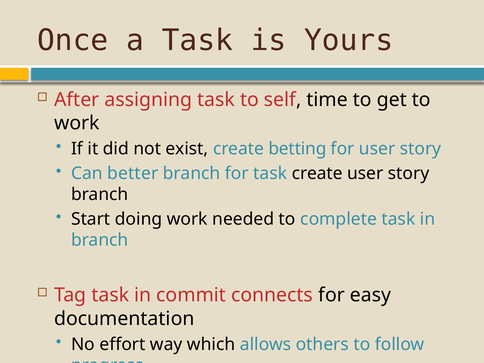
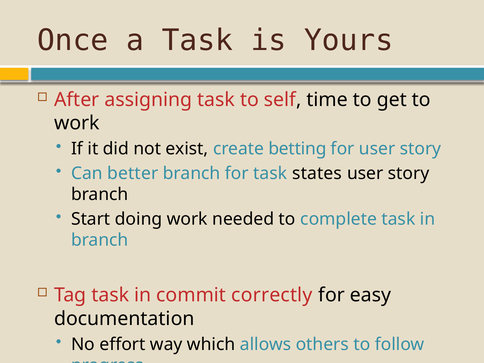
task create: create -> states
connects: connects -> correctly
